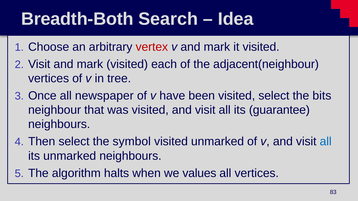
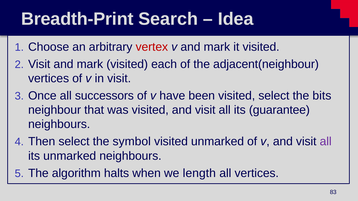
Breadth-Both: Breadth-Both -> Breadth-Print
in tree: tree -> visit
newspaper: newspaper -> successors
all at (326, 142) colour: blue -> purple
values: values -> length
